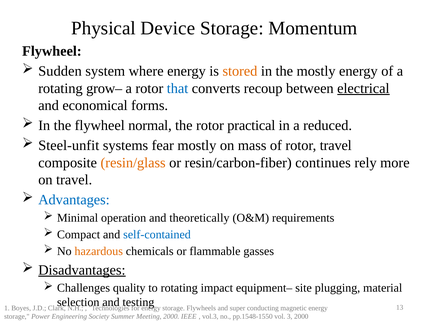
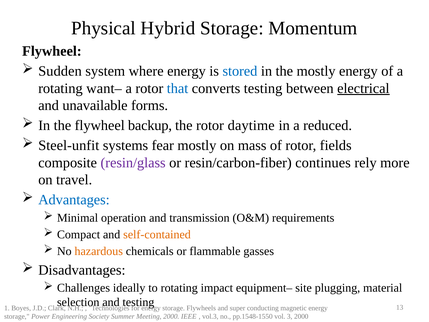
Device: Device -> Hybrid
stored colour: orange -> blue
grow–: grow– -> want–
converts recoup: recoup -> testing
economical: economical -> unavailable
normal: normal -> backup
practical: practical -> daytime
rotor travel: travel -> fields
resin/glass colour: orange -> purple
theoretically: theoretically -> transmission
self-contained colour: blue -> orange
Disadvantages underline: present -> none
quality: quality -> ideally
